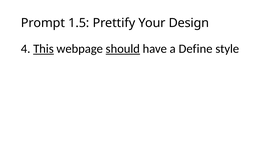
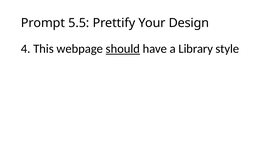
1.5: 1.5 -> 5.5
This underline: present -> none
Define: Define -> Library
